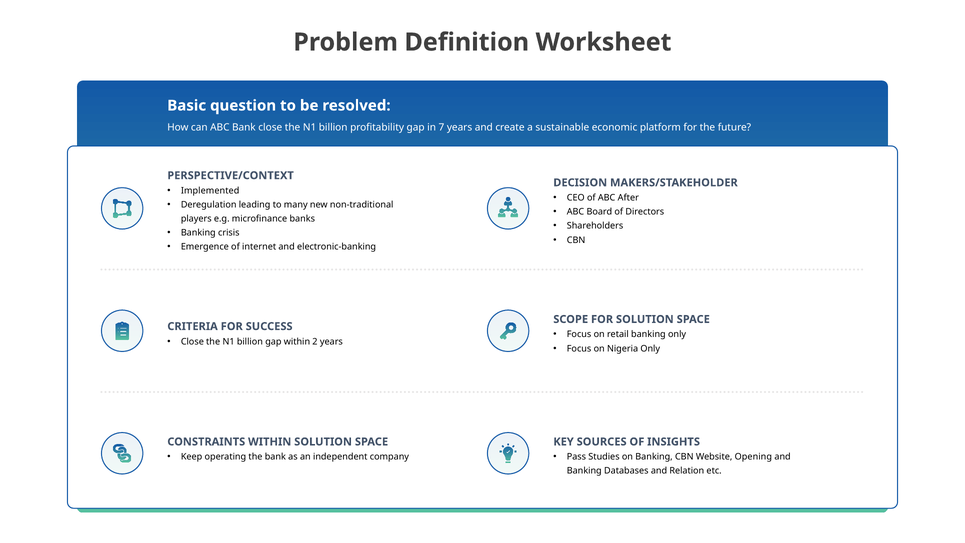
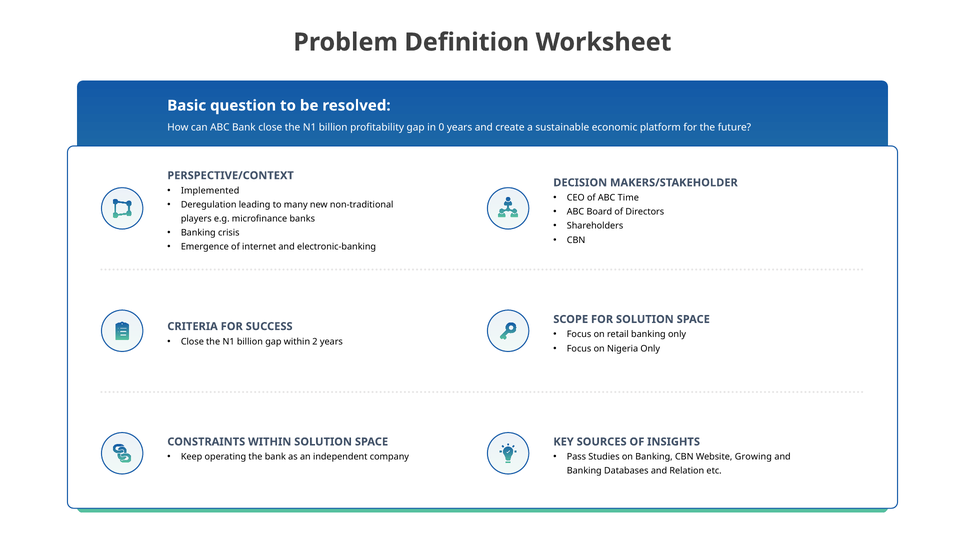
7: 7 -> 0
After: After -> Time
Opening: Opening -> Growing
